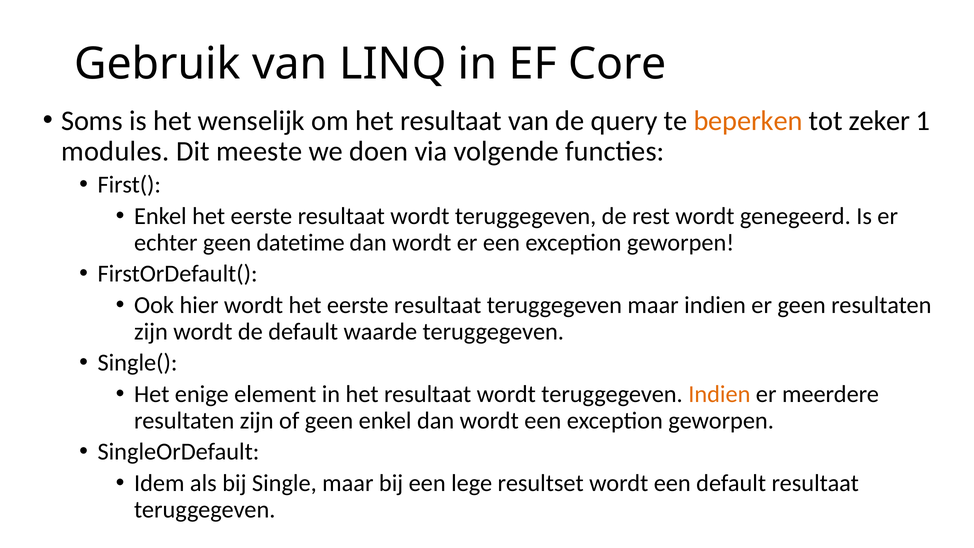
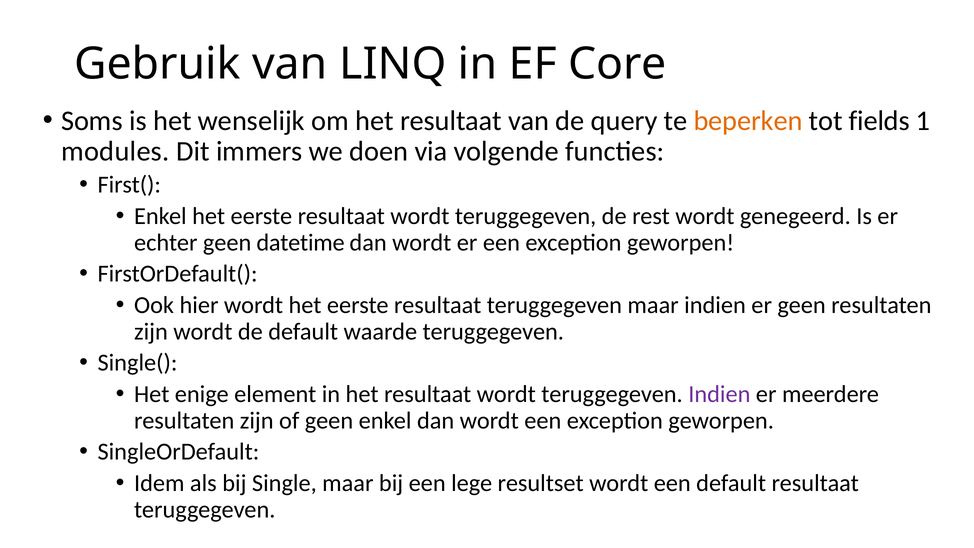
zeker: zeker -> fields
meeste: meeste -> immers
Indien at (719, 394) colour: orange -> purple
